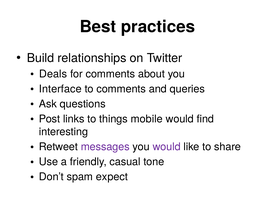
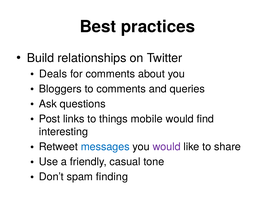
Interface: Interface -> Bloggers
messages colour: purple -> blue
expect: expect -> finding
